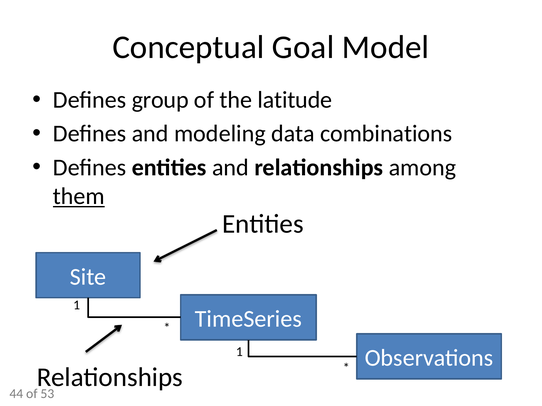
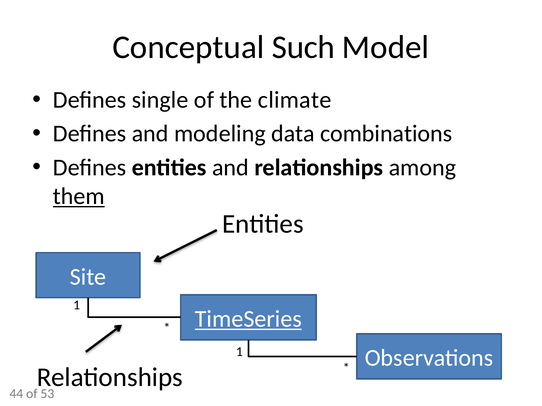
Goal: Goal -> Such
group: group -> single
latitude: latitude -> climate
TimeSeries underline: none -> present
